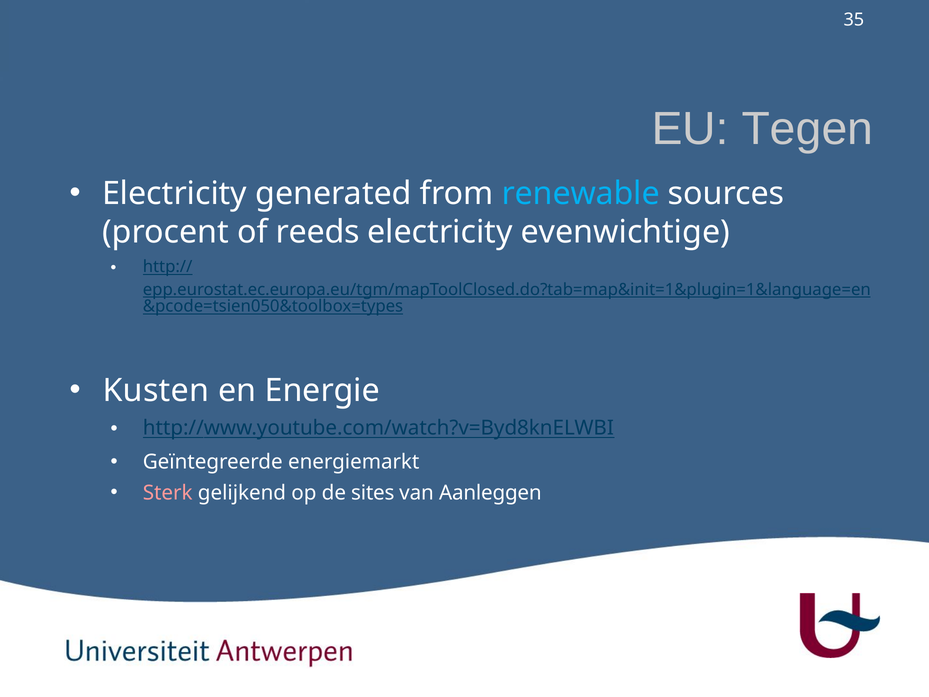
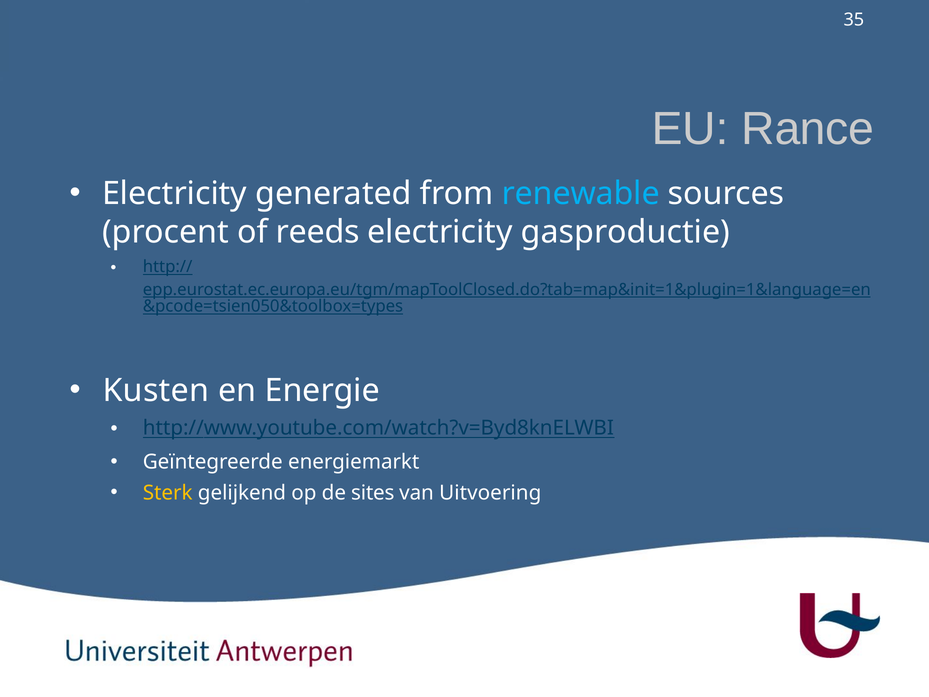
Tegen: Tegen -> Rance
evenwichtige: evenwichtige -> gasproductie
Sterk colour: pink -> yellow
Aanleggen: Aanleggen -> Uitvoering
